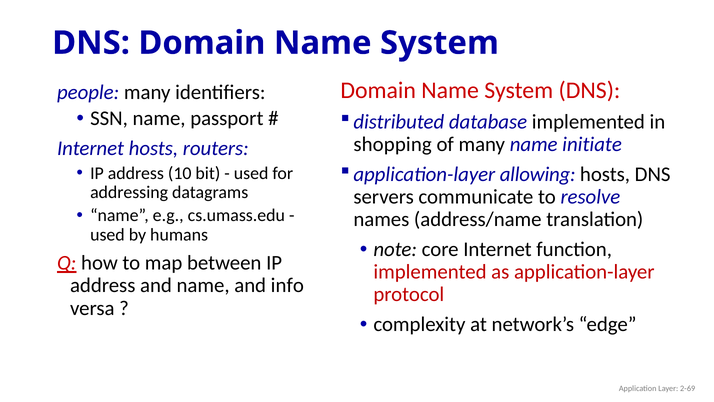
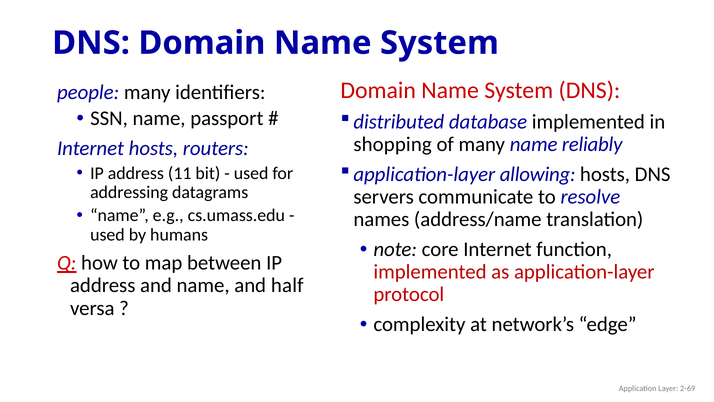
initiate: initiate -> reliably
10: 10 -> 11
info: info -> half
